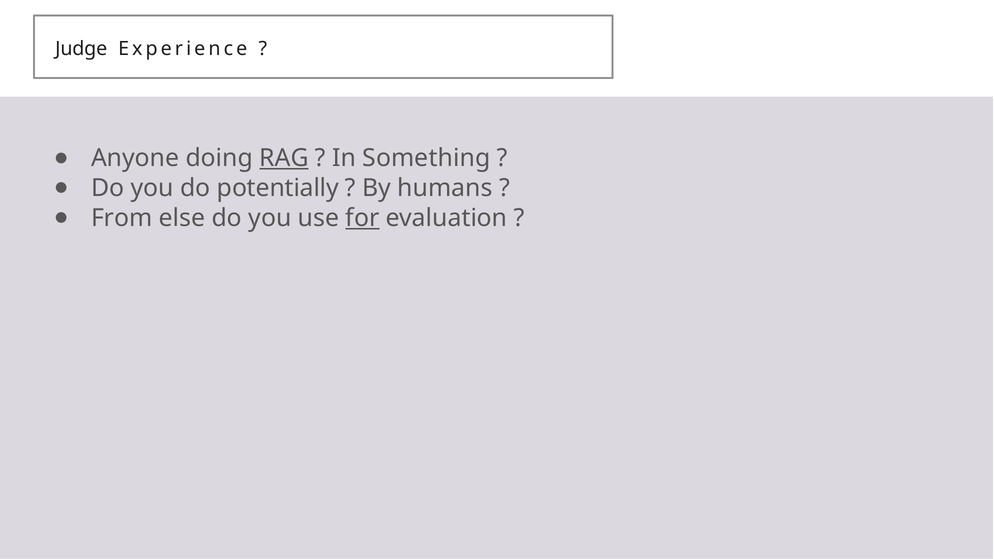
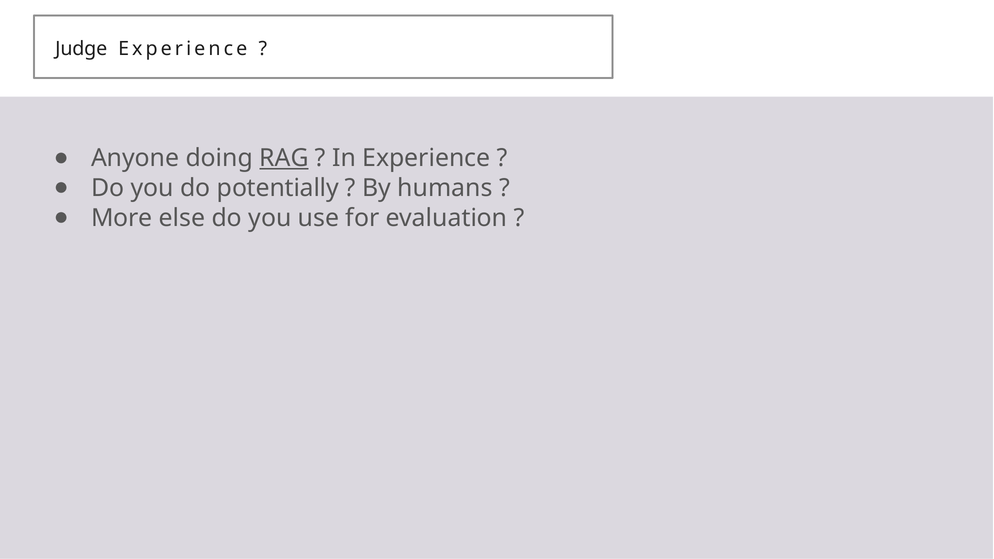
In Something: Something -> Experience
From: From -> More
for underline: present -> none
